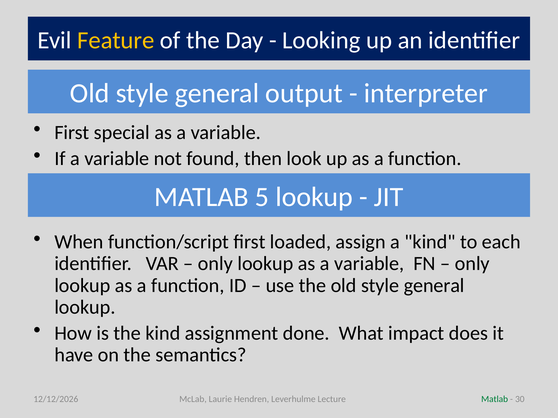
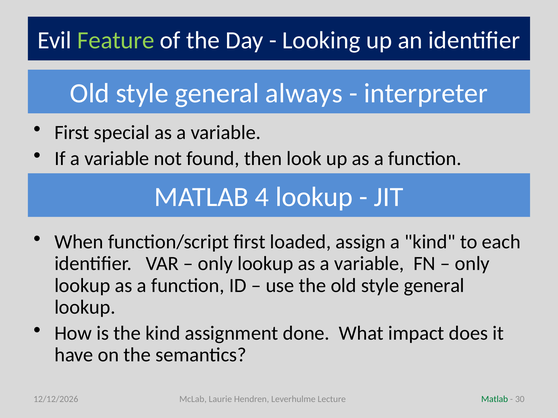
Feature colour: yellow -> light green
output: output -> always
5: 5 -> 4
